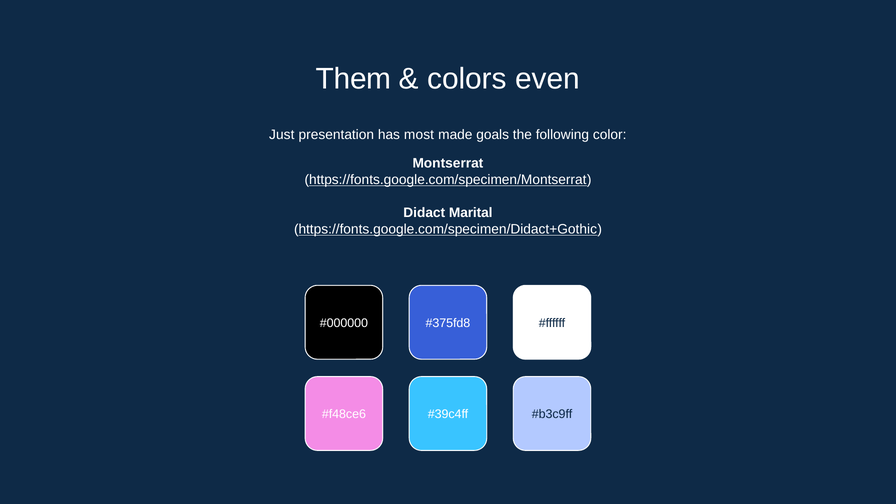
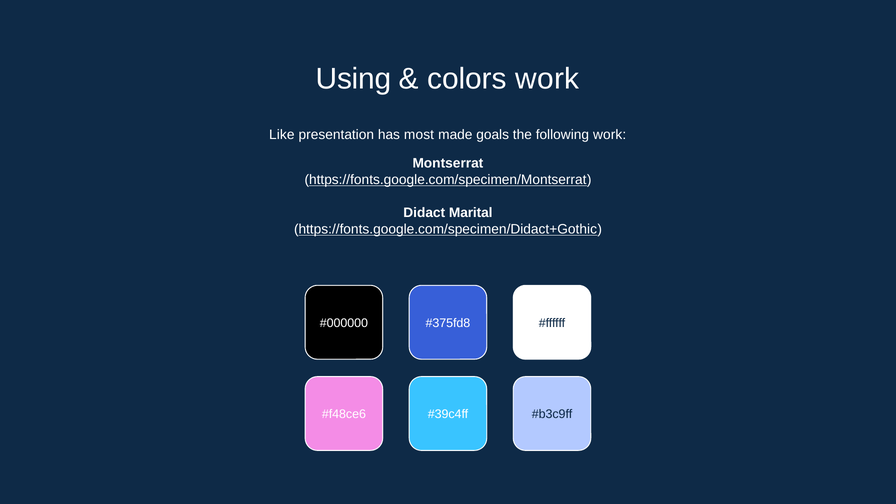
Them: Them -> Using
colors even: even -> work
Just: Just -> Like
following color: color -> work
